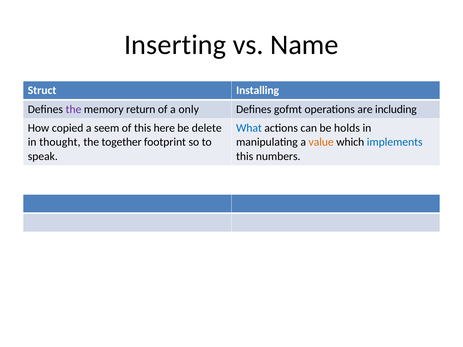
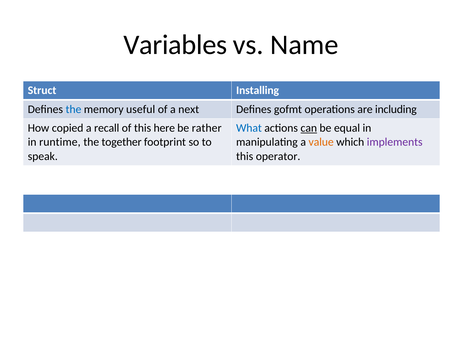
Inserting: Inserting -> Variables
the at (73, 109) colour: purple -> blue
return: return -> useful
only: only -> next
seem: seem -> recall
delete: delete -> rather
can underline: none -> present
holds: holds -> equal
thought: thought -> runtime
implements colour: blue -> purple
numbers: numbers -> operator
